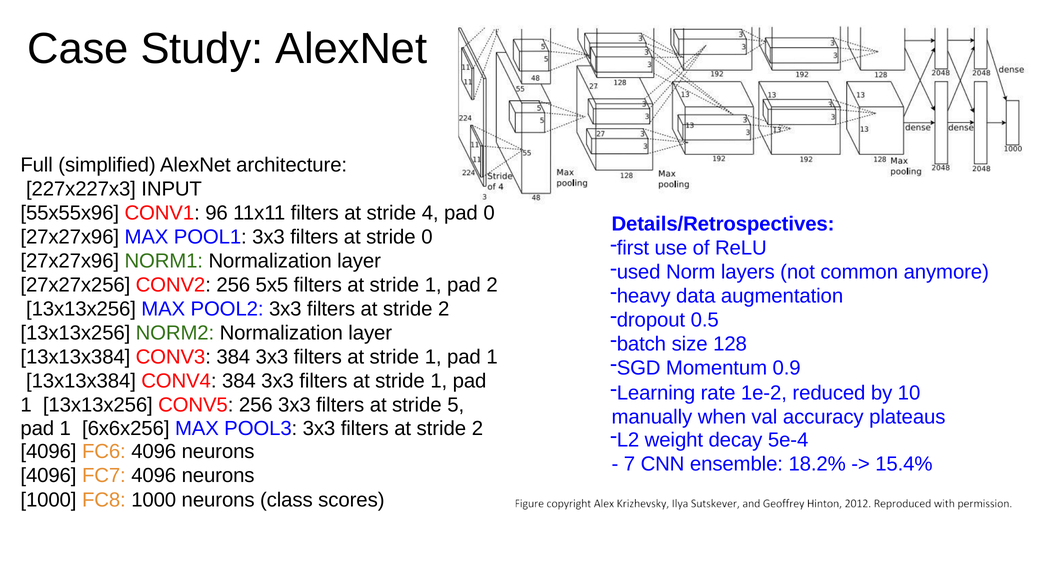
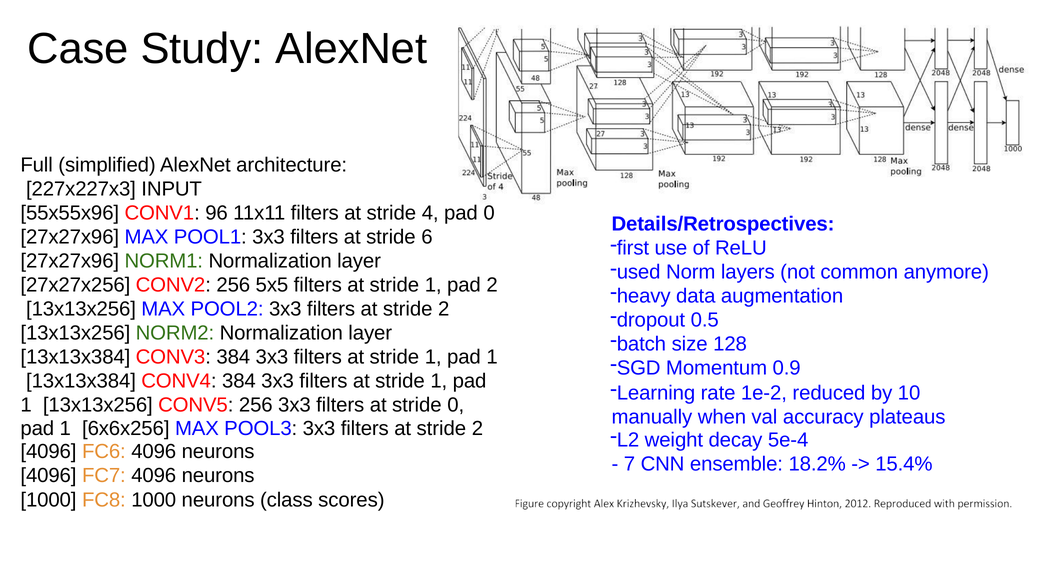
stride 0: 0 -> 6
stride 5: 5 -> 0
